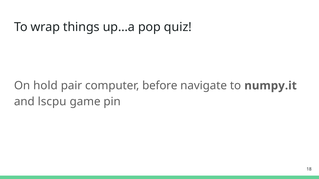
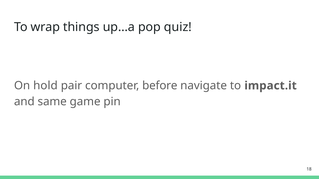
numpy.it: numpy.it -> impact.it
lscpu: lscpu -> same
